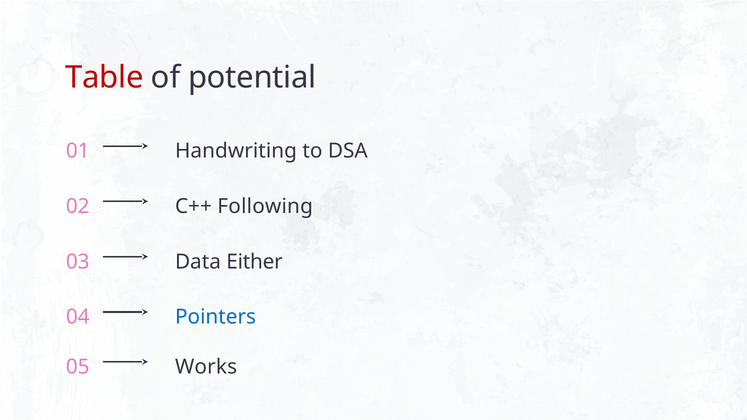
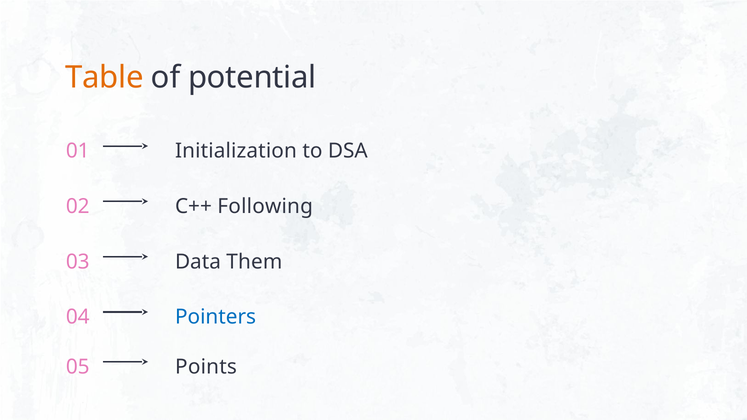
Table colour: red -> orange
Handwriting: Handwriting -> Initialization
Either: Either -> Them
Works: Works -> Points
